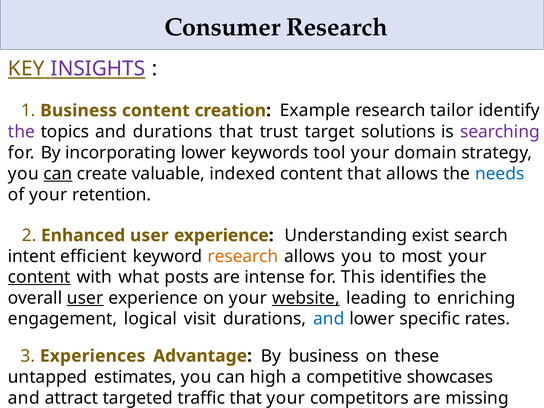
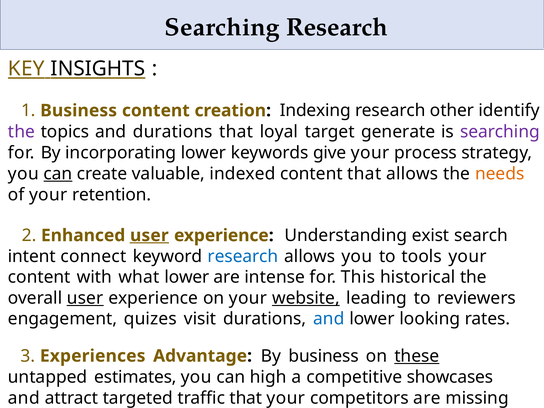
Consumer at (222, 27): Consumer -> Searching
INSIGHTS colour: purple -> black
Example: Example -> Indexing
tailor: tailor -> other
trust: trust -> loyal
solutions: solutions -> generate
tool: tool -> give
domain: domain -> process
needs colour: blue -> orange
user at (149, 235) underline: none -> present
efficient: efficient -> connect
research at (243, 256) colour: orange -> blue
most: most -> tools
content at (39, 277) underline: present -> none
what posts: posts -> lower
identifies: identifies -> historical
enriching: enriching -> reviewers
logical: logical -> quizes
specific: specific -> looking
these underline: none -> present
